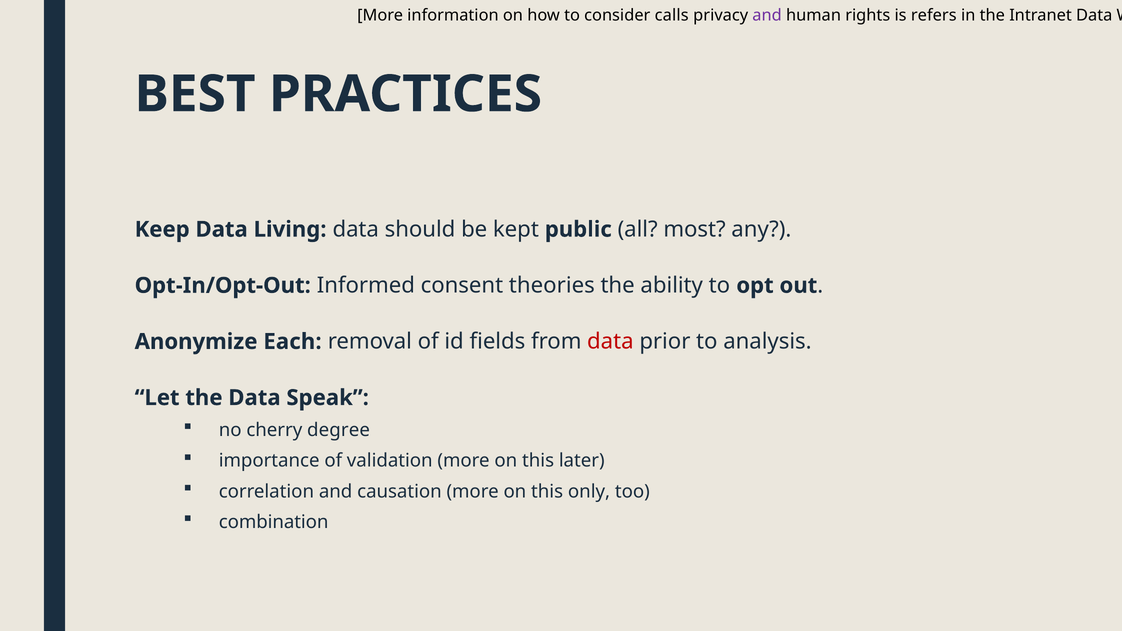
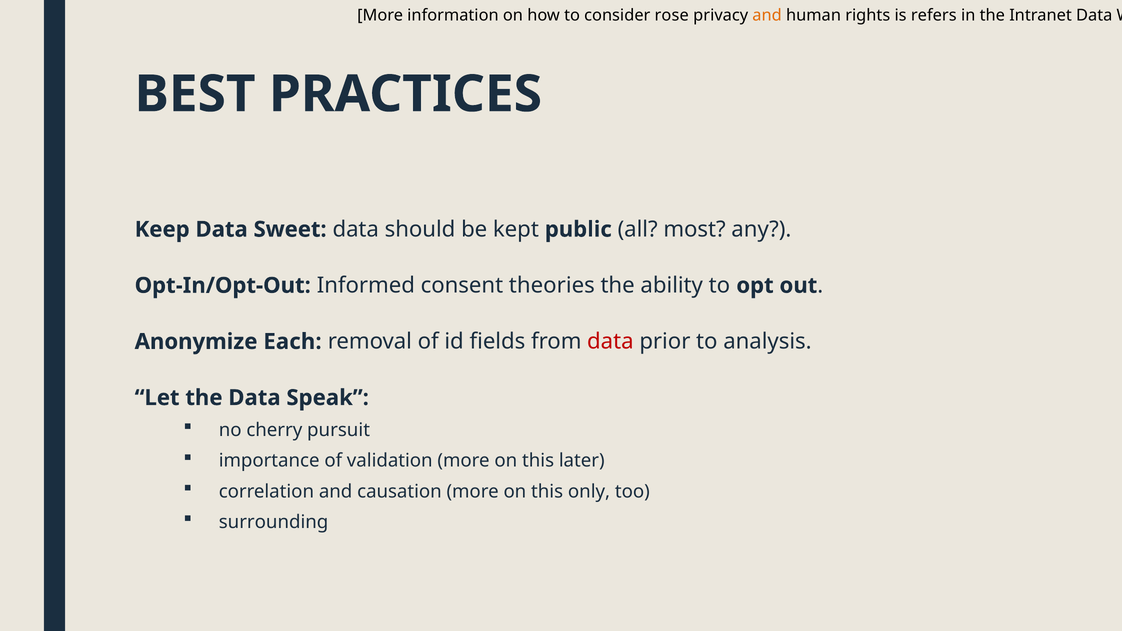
calls: calls -> rose
and at (767, 15) colour: purple -> orange
Living: Living -> Sweet
degree: degree -> pursuit
combination: combination -> surrounding
